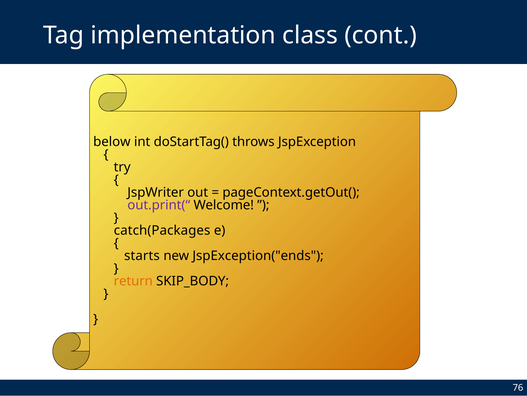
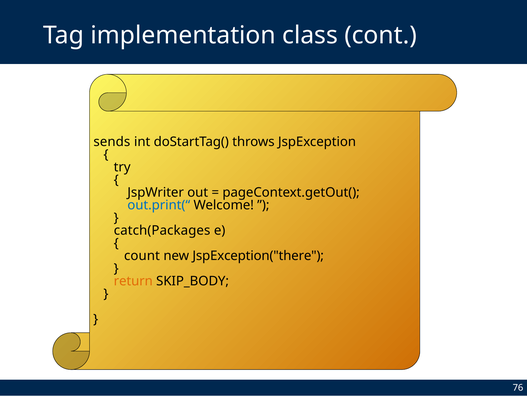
below: below -> sends
out.print(“ colour: purple -> blue
starts: starts -> count
JspException("ends: JspException("ends -> JspException("there
